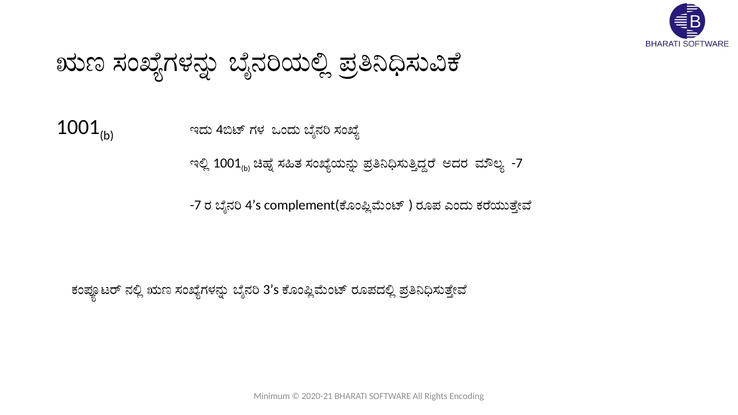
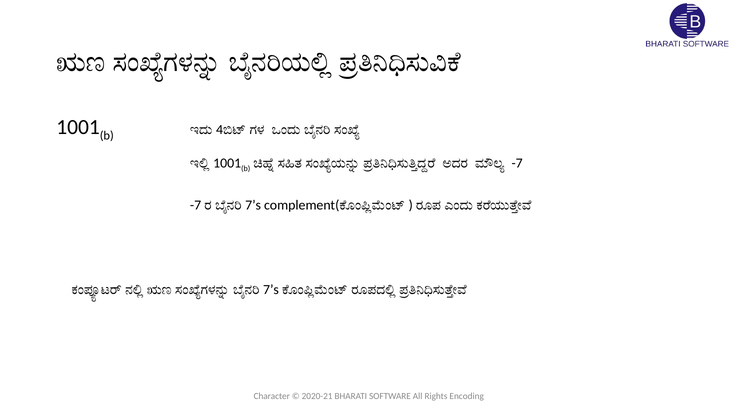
4’s at (253, 205): 4’s -> 7’s
3’s at (271, 290): 3’s -> 7’s
Minimum: Minimum -> Character
